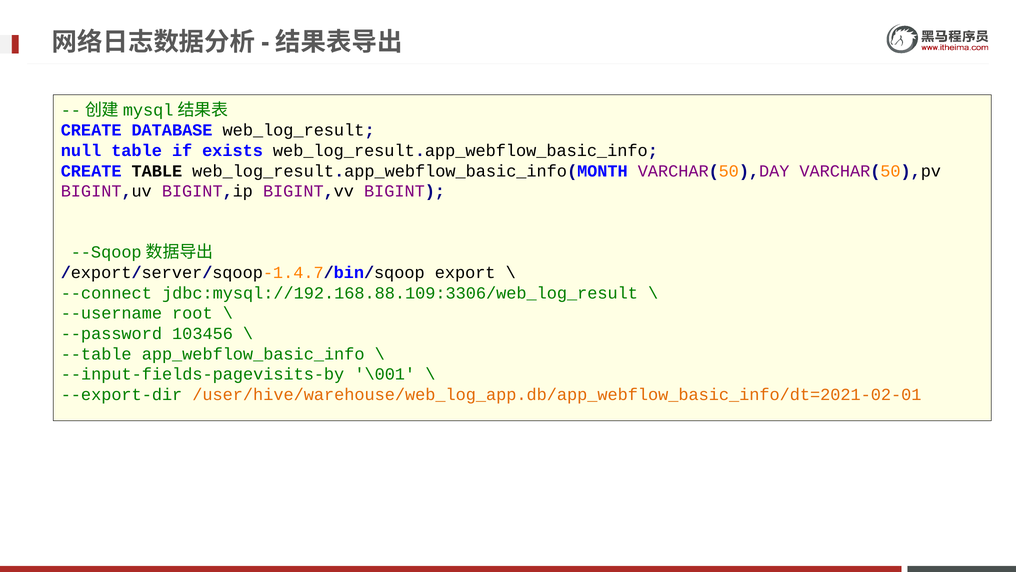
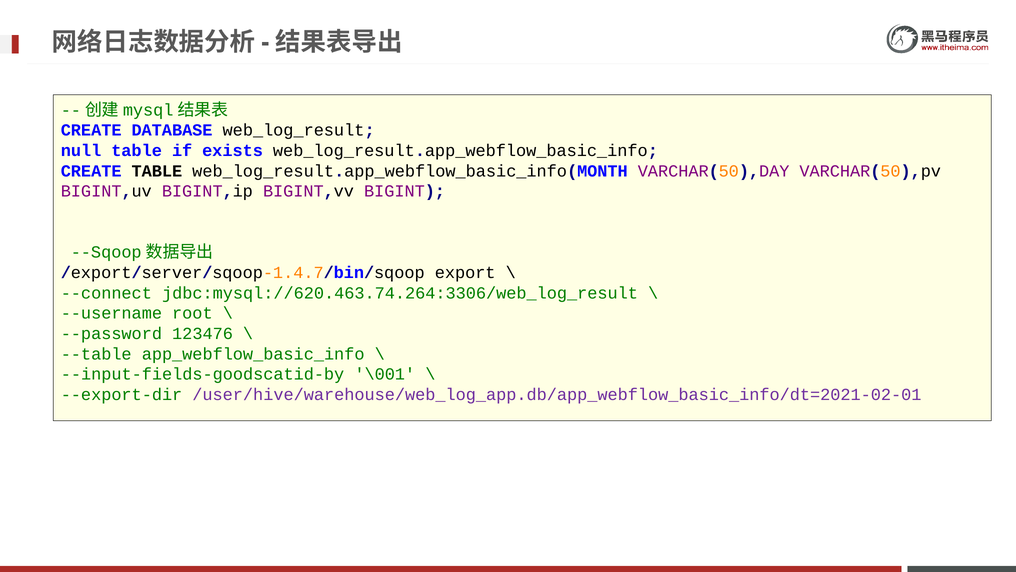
jdbc:mysql://192.168.88.109:3306/web_log_result: jdbc:mysql://192.168.88.109:3306/web_log_result -> jdbc:mysql://620.463.74.264:3306/web_log_result
103456: 103456 -> 123476
--input-fields-pagevisits-by: --input-fields-pagevisits-by -> --input-fields-goodscatid-by
/user/hive/warehouse/web_log_app.db/app_webflow_basic_info/dt=2021-02-01 colour: orange -> purple
